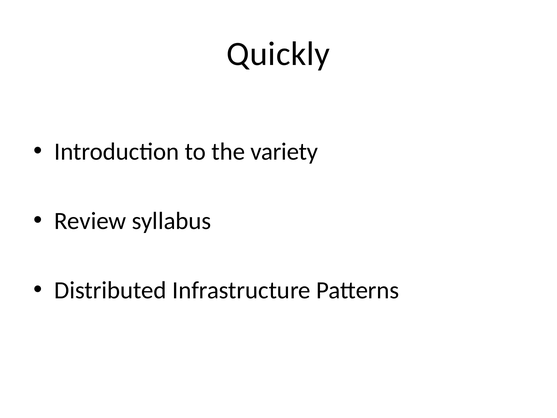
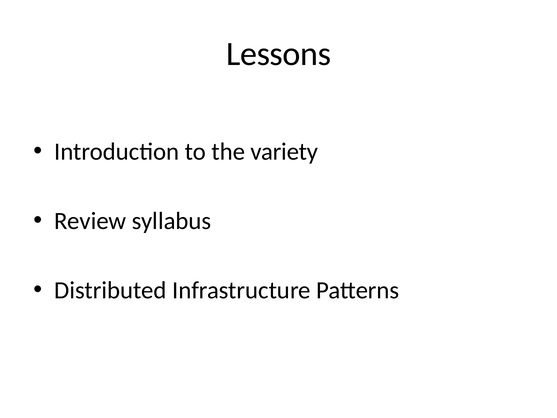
Quickly: Quickly -> Lessons
